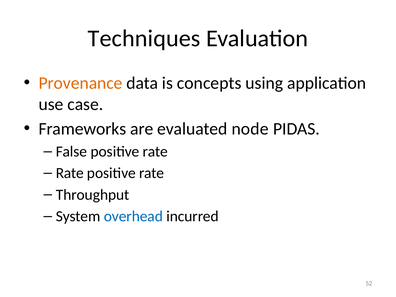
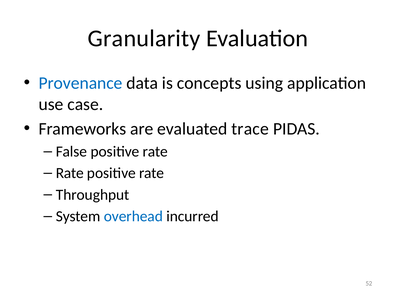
Techniques: Techniques -> Granularity
Provenance colour: orange -> blue
node: node -> trace
